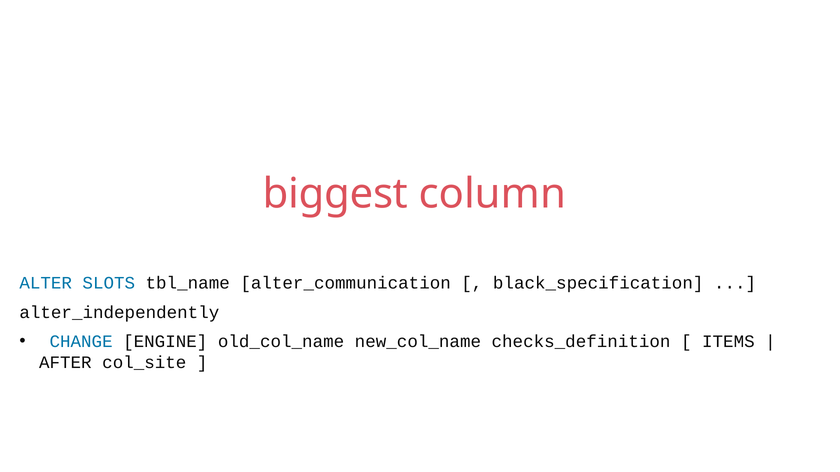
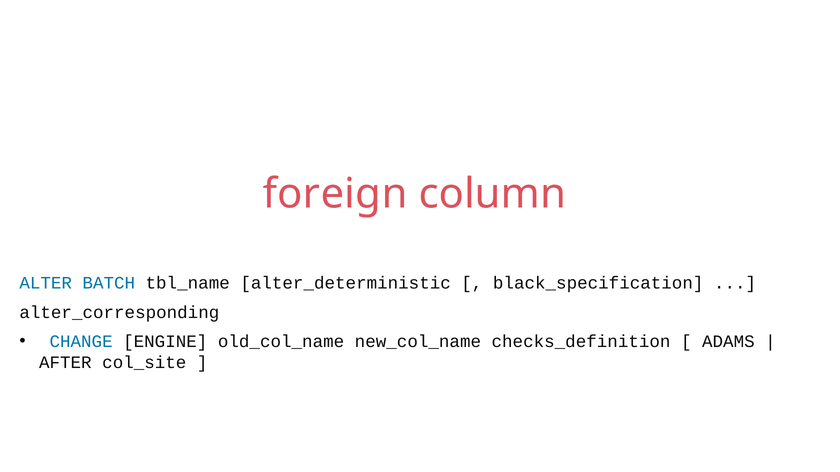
biggest: biggest -> foreign
SLOTS: SLOTS -> BATCH
alter_communication: alter_communication -> alter_deterministic
alter_independently: alter_independently -> alter_corresponding
ITEMS: ITEMS -> ADAMS
